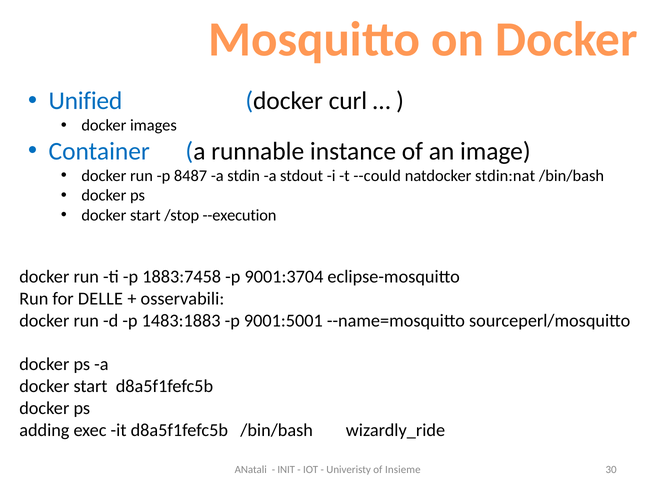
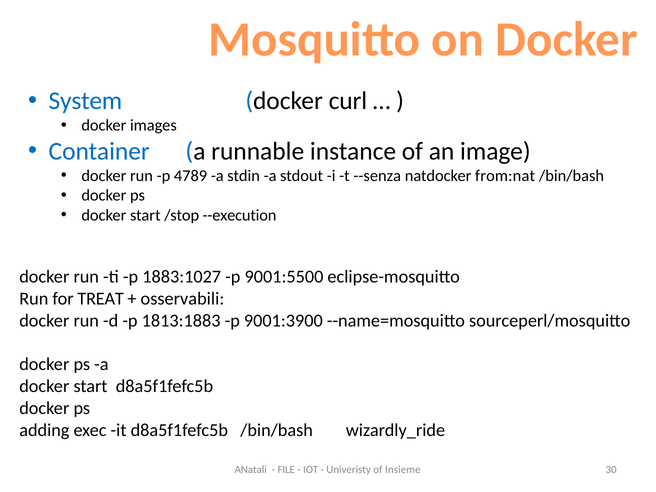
Unified: Unified -> System
8487: 8487 -> 4789
--could: --could -> --senza
stdin:nat: stdin:nat -> from:nat
1883:7458: 1883:7458 -> 1883:1027
9001:3704: 9001:3704 -> 9001:5500
DELLE: DELLE -> TREAT
1483:1883: 1483:1883 -> 1813:1883
9001:5001: 9001:5001 -> 9001:3900
INIT: INIT -> FILE
